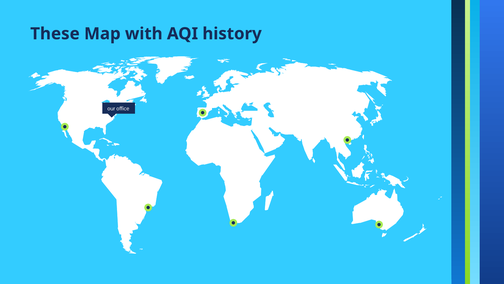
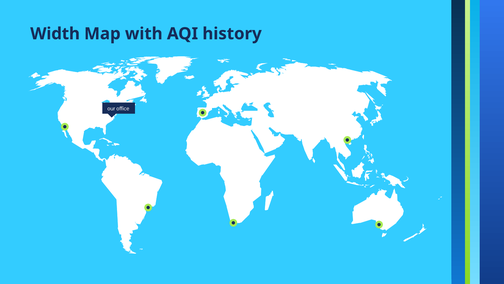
These: These -> Width
